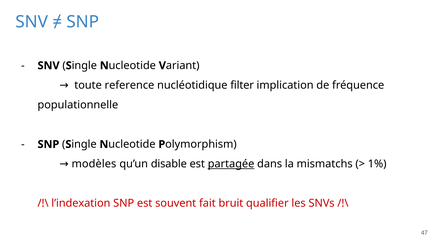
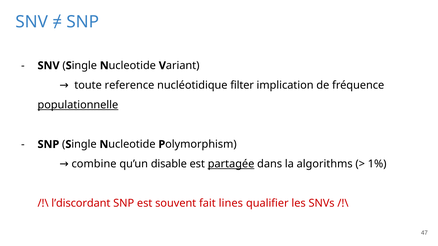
populationnelle underline: none -> present
modèles: modèles -> combine
mismatchs: mismatchs -> algorithms
l’indexation: l’indexation -> l’discordant
bruit: bruit -> lines
